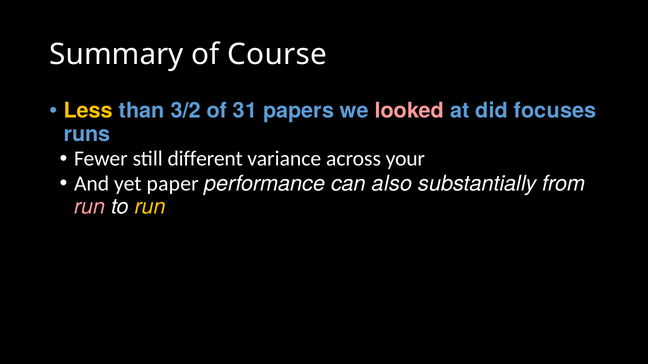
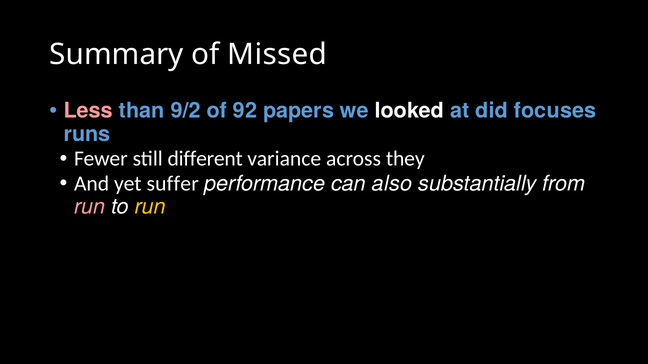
Course: Course -> Missed
Less colour: yellow -> pink
3/2: 3/2 -> 9/2
31: 31 -> 92
looked colour: pink -> white
your: your -> they
paper: paper -> suffer
